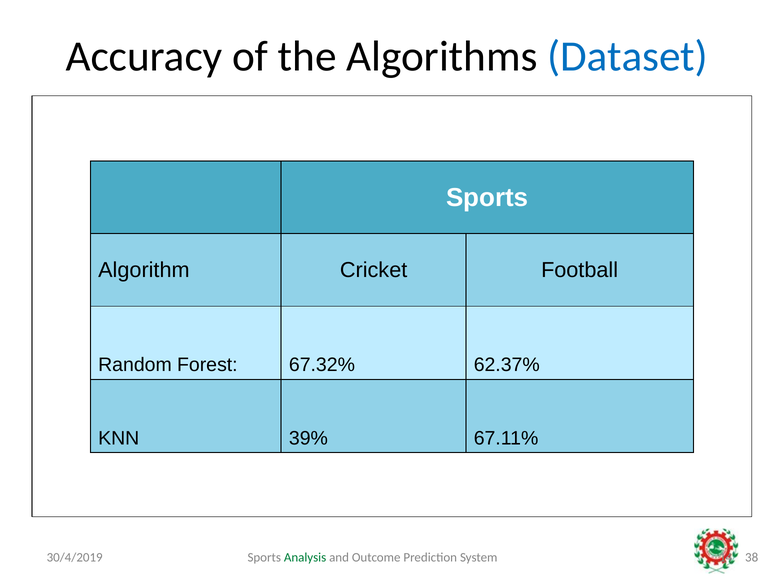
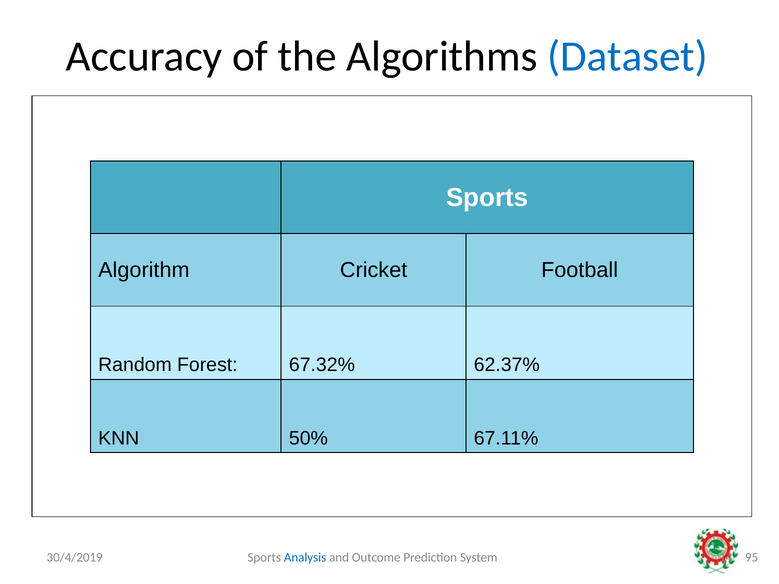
39%: 39% -> 50%
Analysis colour: green -> blue
38: 38 -> 95
